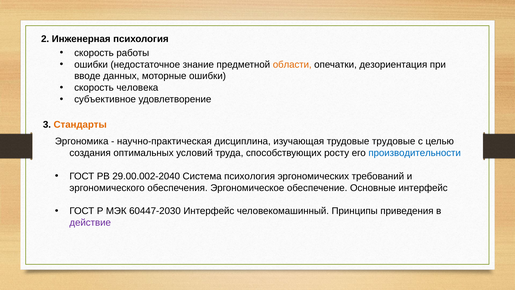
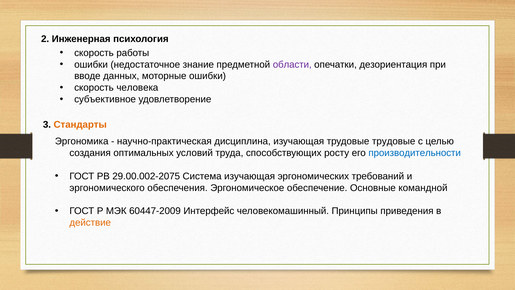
области colour: orange -> purple
29.00.002-2040: 29.00.002-2040 -> 29.00.002-2075
Система психология: психология -> изучающая
Основные интерфейс: интерфейс -> командной
60447-2030: 60447-2030 -> 60447-2009
действие colour: purple -> orange
